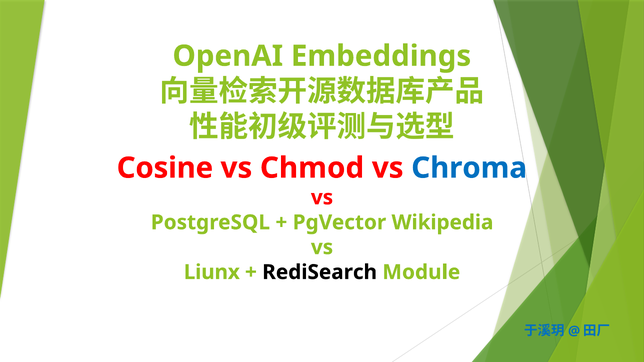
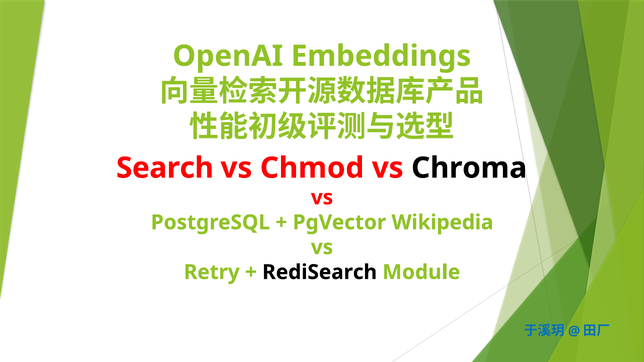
Cosine: Cosine -> Search
Chroma colour: blue -> black
Liunx: Liunx -> Retry
